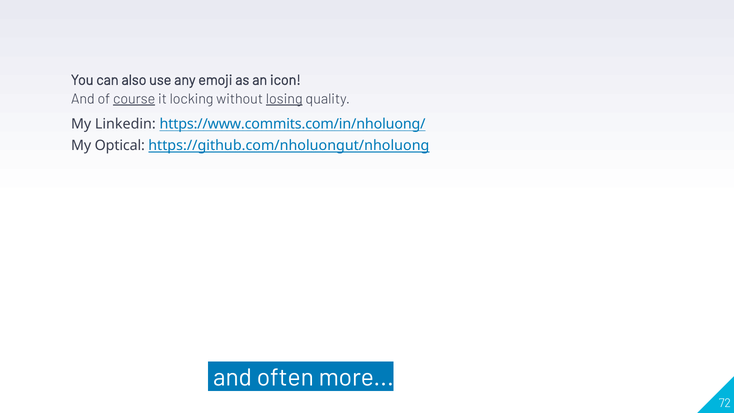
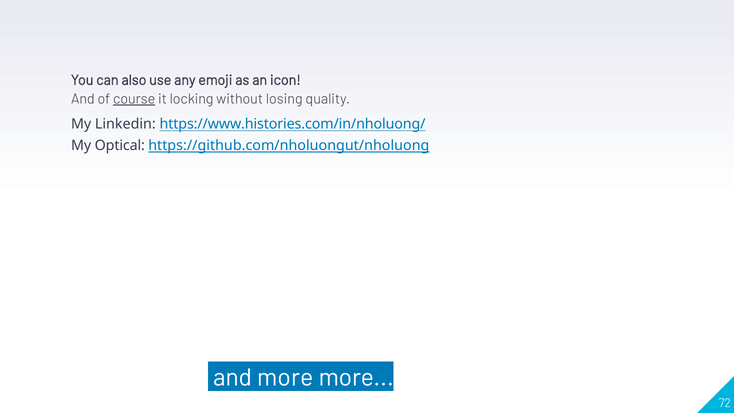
losing underline: present -> none
https://www.commits.com/in/nholuong/: https://www.commits.com/in/nholuong/ -> https://www.histories.com/in/nholuong/
and often: often -> more
